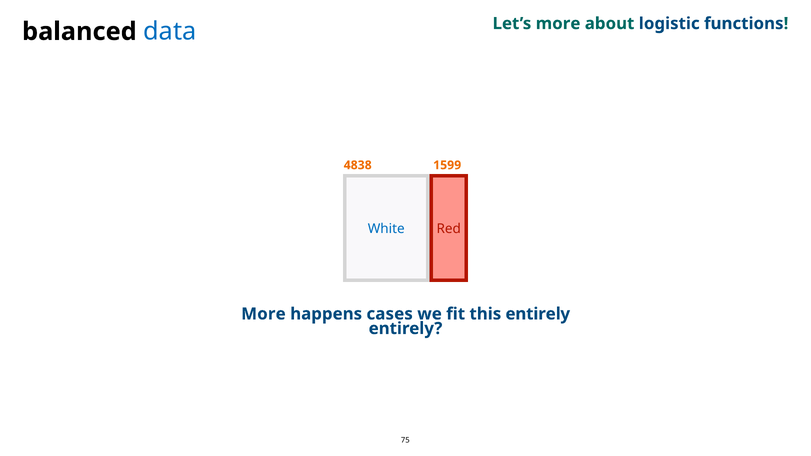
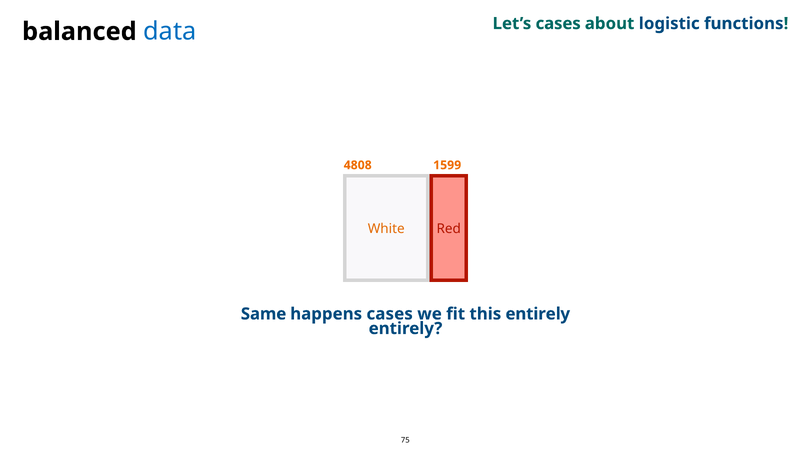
Let’s more: more -> cases
4838: 4838 -> 4808
White colour: blue -> orange
More at (263, 314): More -> Same
